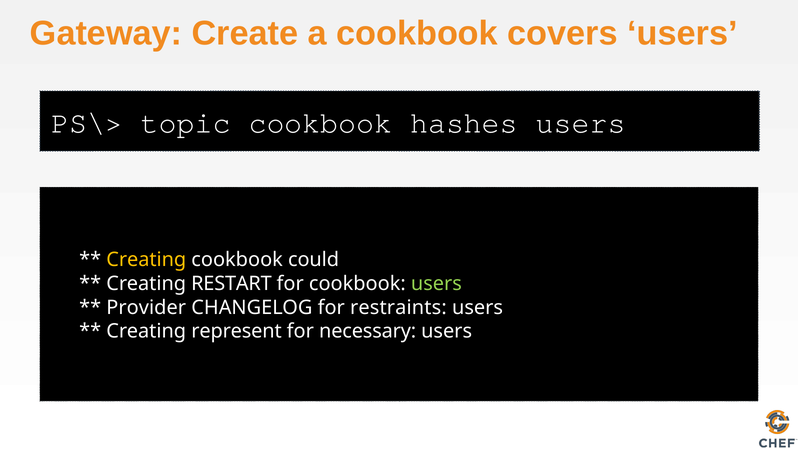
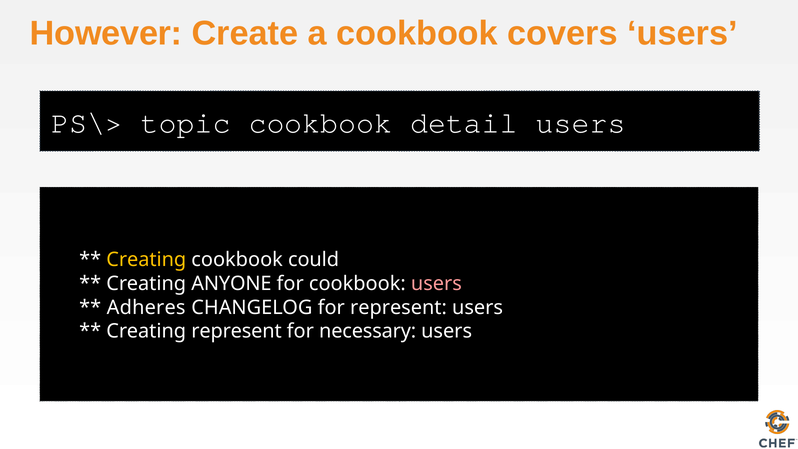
Gateway: Gateway -> However
hashes: hashes -> detail
RESTART: RESTART -> ANYONE
users at (436, 283) colour: light green -> pink
Provider: Provider -> Adheres
for restraints: restraints -> represent
